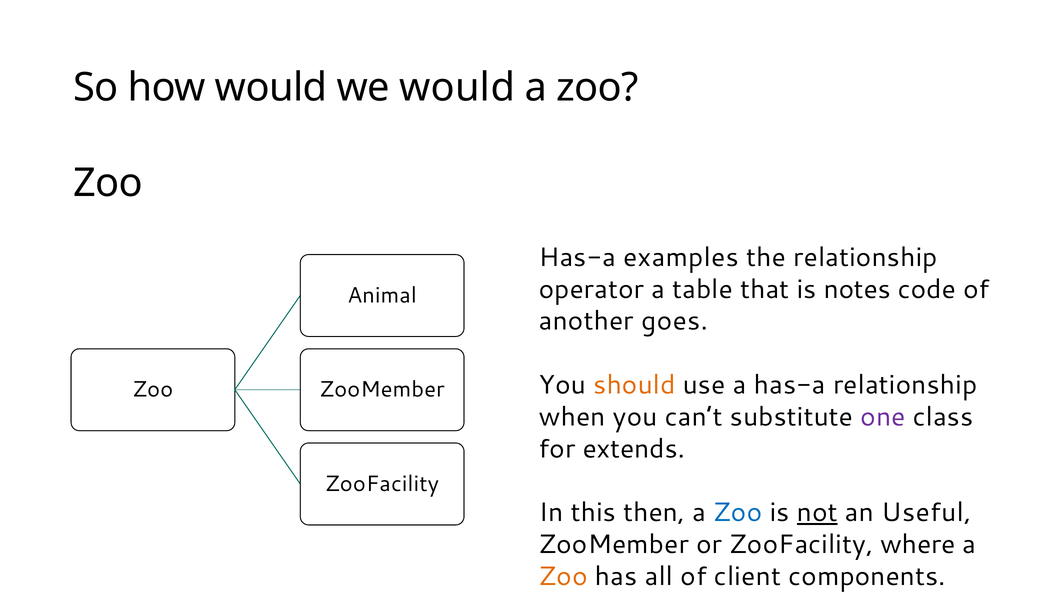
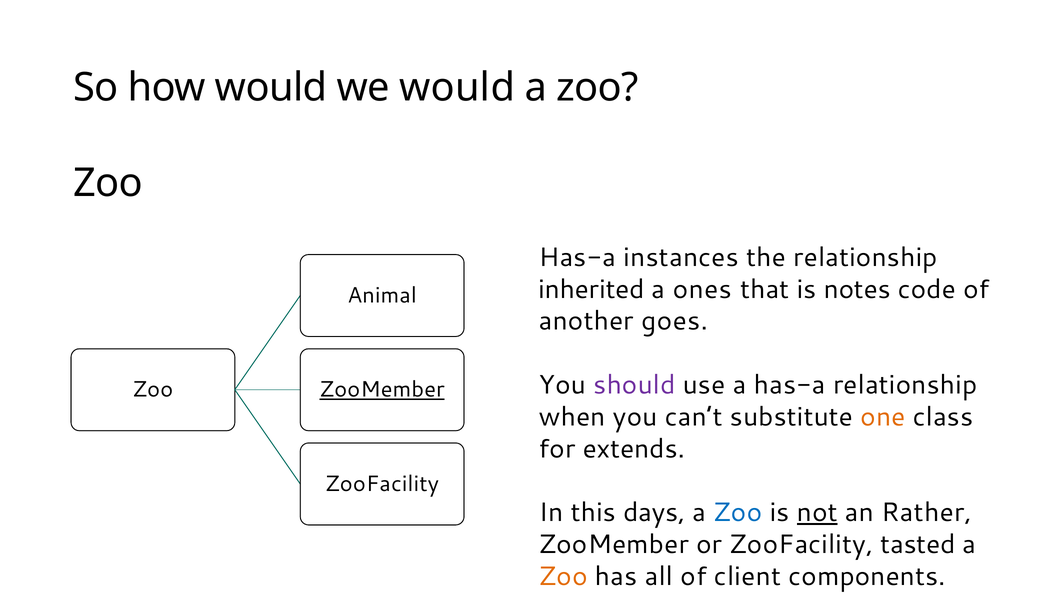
examples: examples -> instances
operator: operator -> inherited
table: table -> ones
should colour: orange -> purple
ZooMember at (382, 389) underline: none -> present
one colour: purple -> orange
then: then -> days
Useful: Useful -> Rather
where: where -> tasted
